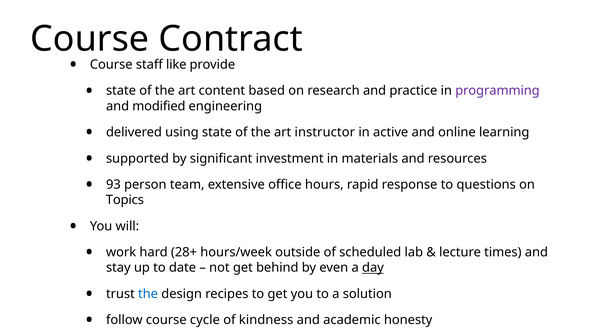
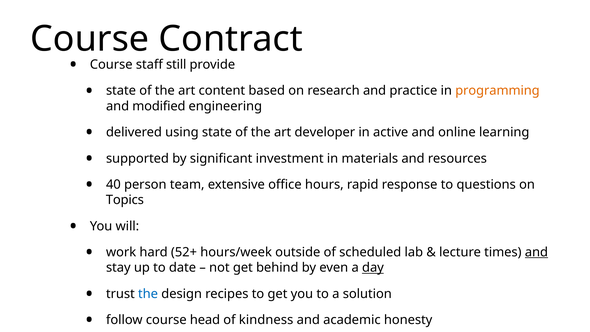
like: like -> still
programming colour: purple -> orange
instructor: instructor -> developer
93: 93 -> 40
28+: 28+ -> 52+
and at (536, 252) underline: none -> present
cycle: cycle -> head
